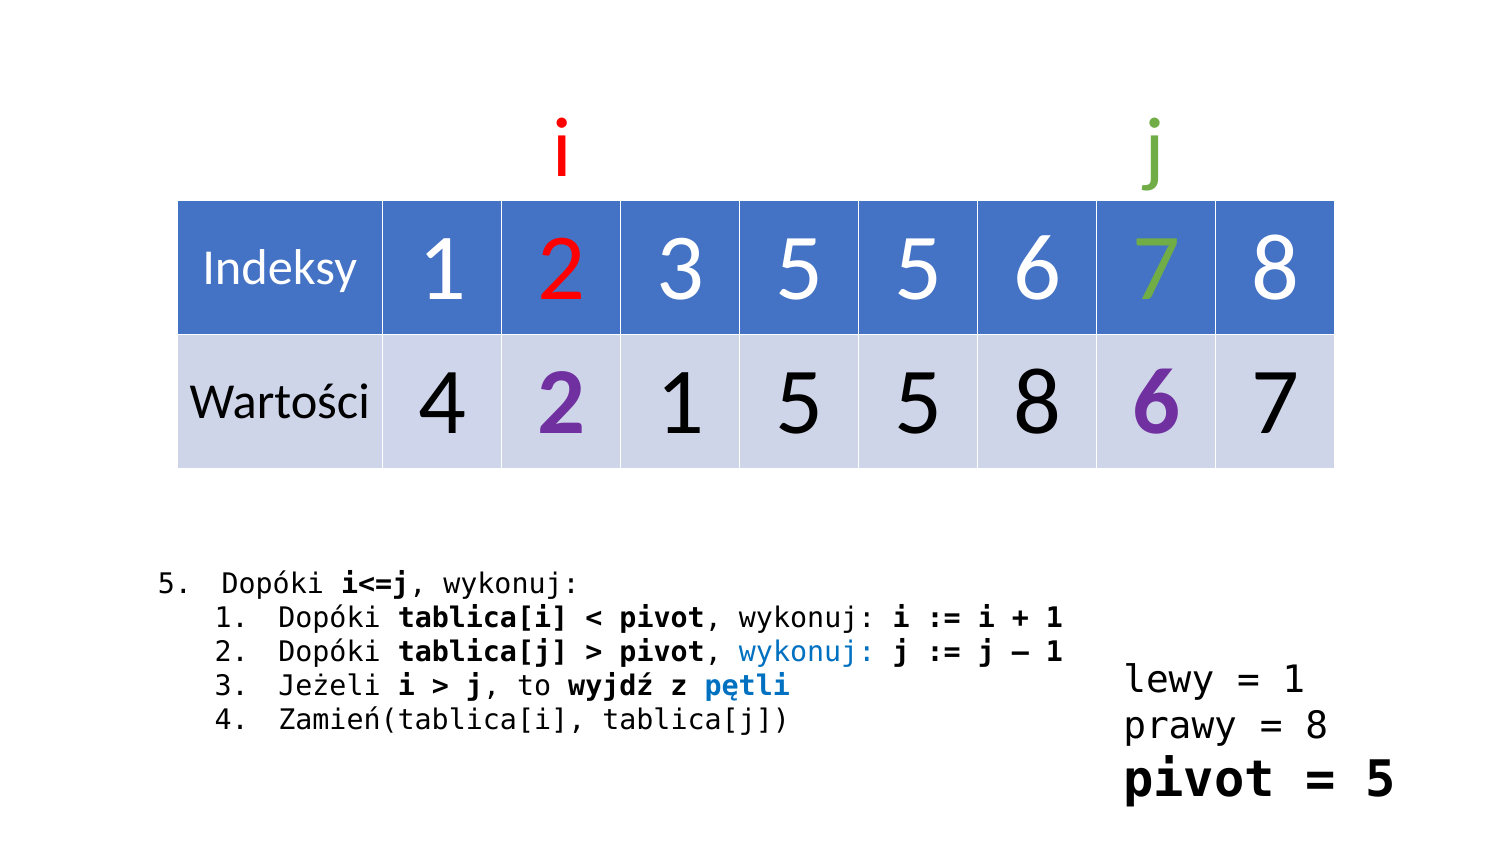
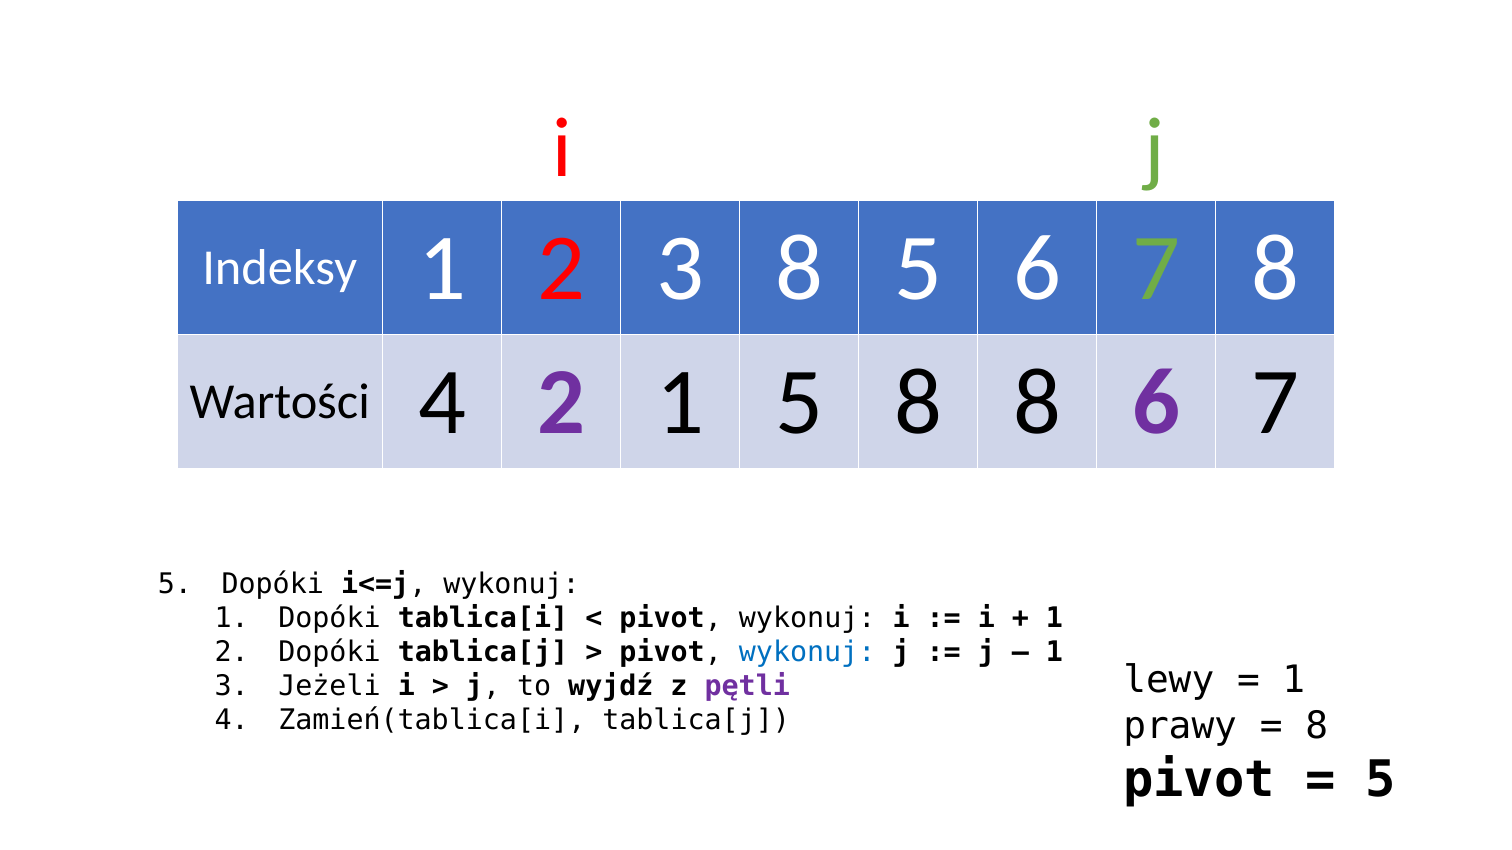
3 5: 5 -> 8
1 5 5: 5 -> 8
pętli colour: blue -> purple
